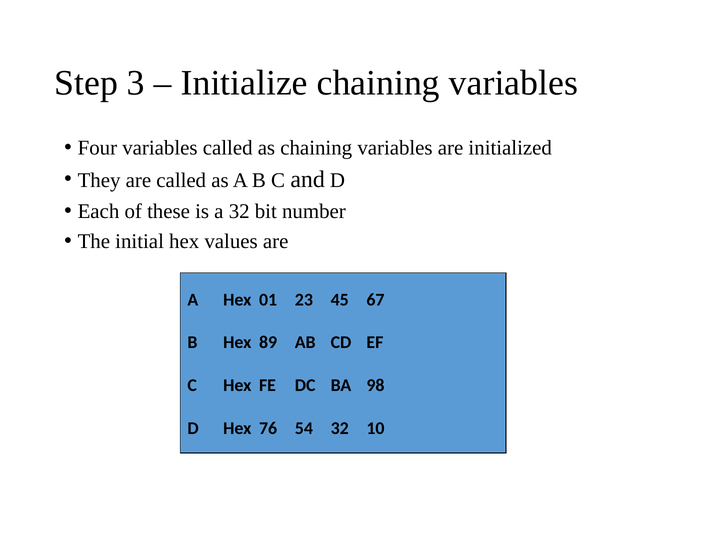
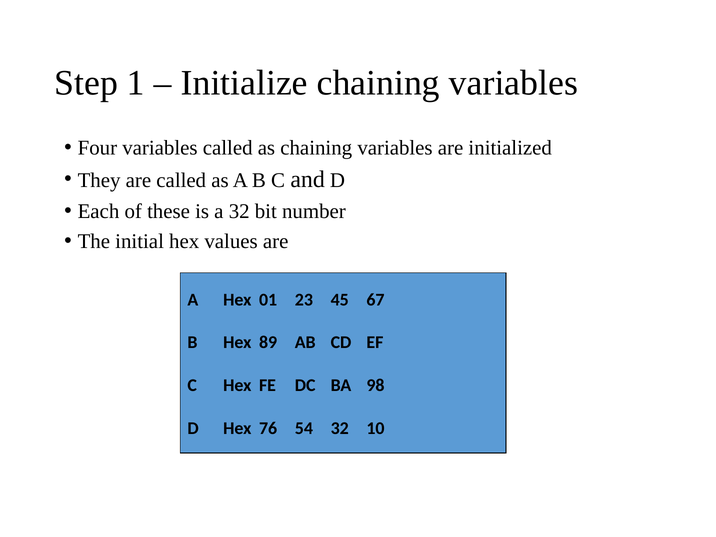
3: 3 -> 1
